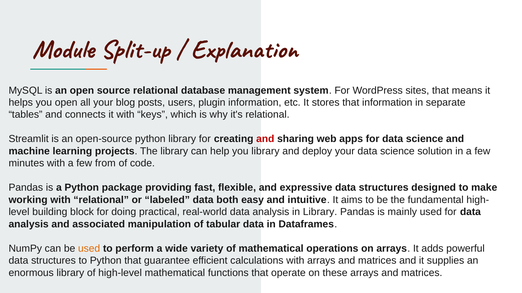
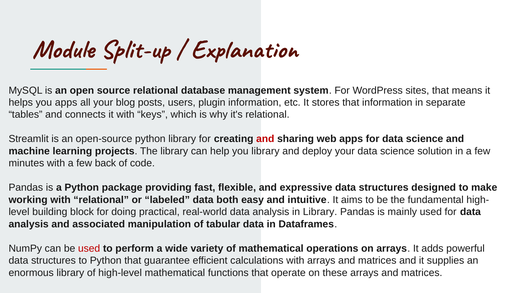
you open: open -> apps
from: from -> back
used at (89, 249) colour: orange -> red
